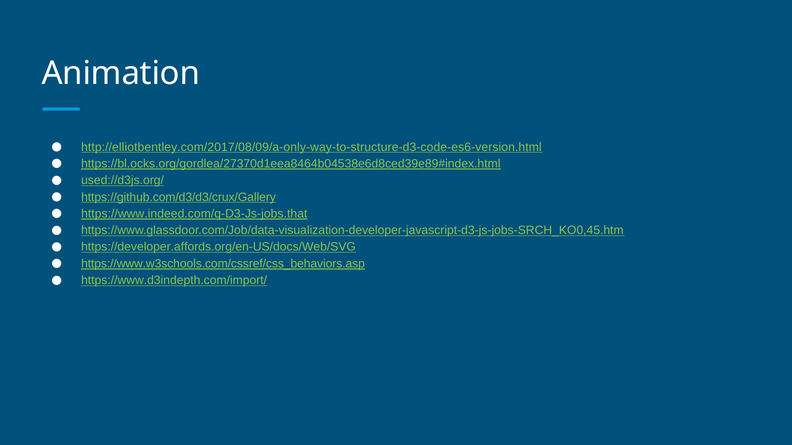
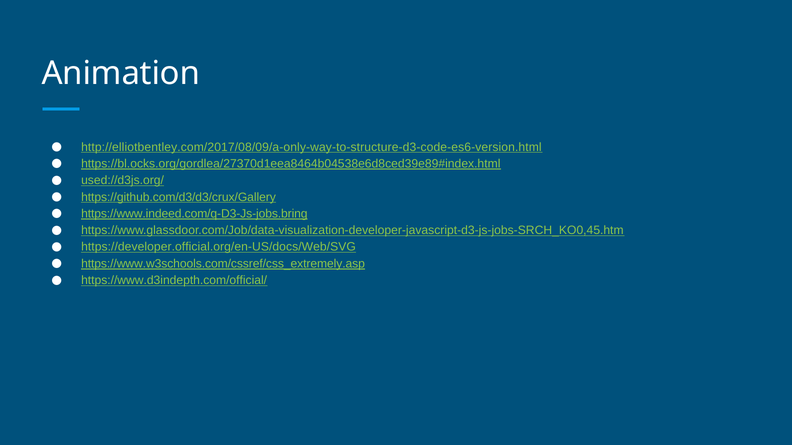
https://www.indeed.com/q-D3-Js-jobs.that: https://www.indeed.com/q-D3-Js-jobs.that -> https://www.indeed.com/q-D3-Js-jobs.bring
https://developer.affords.org/en-US/docs/Web/SVG: https://developer.affords.org/en-US/docs/Web/SVG -> https://developer.official.org/en-US/docs/Web/SVG
https://www.w3schools.com/cssref/css_behaviors.asp: https://www.w3schools.com/cssref/css_behaviors.asp -> https://www.w3schools.com/cssref/css_extremely.asp
https://www.d3indepth.com/import/: https://www.d3indepth.com/import/ -> https://www.d3indepth.com/official/
